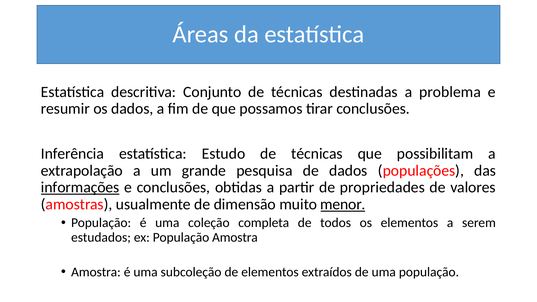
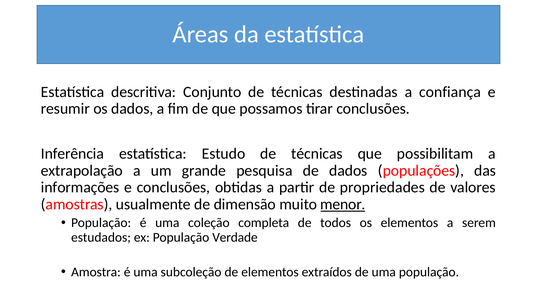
problema: problema -> confiança
informações underline: present -> none
População Amostra: Amostra -> Verdade
